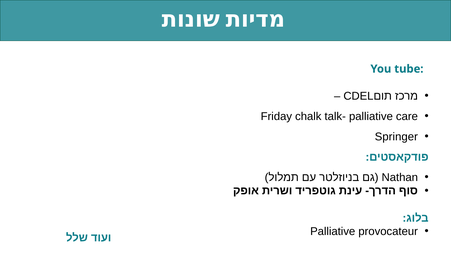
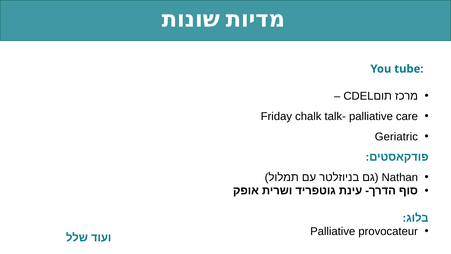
Springer: Springer -> Geriatric
